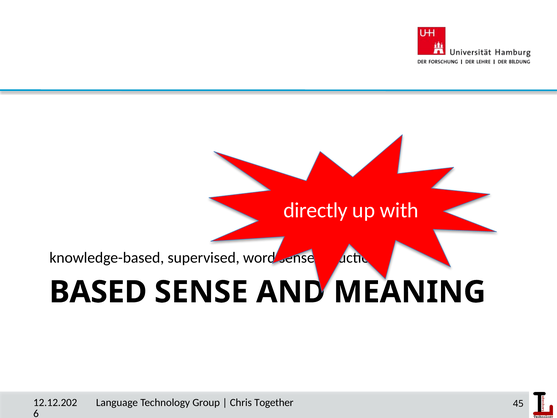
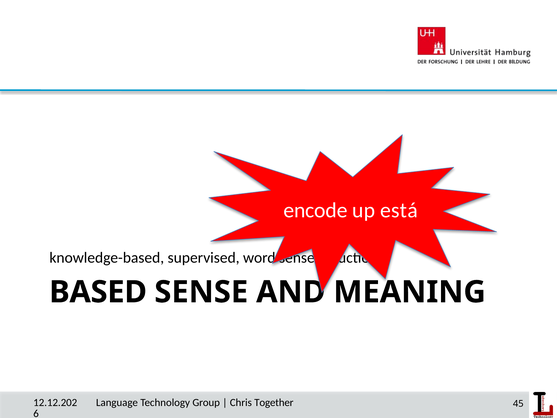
directly: directly -> encode
with: with -> está
